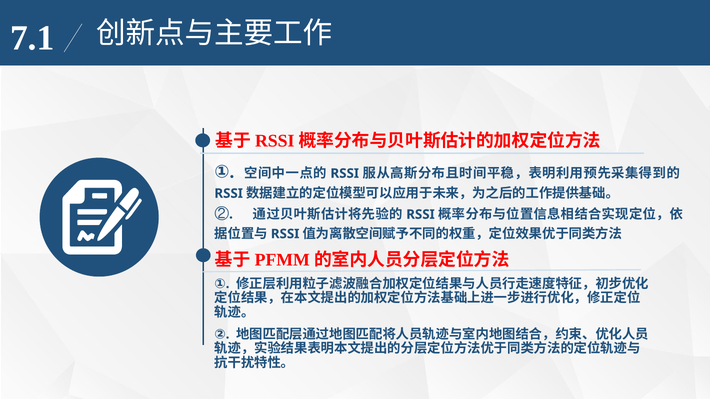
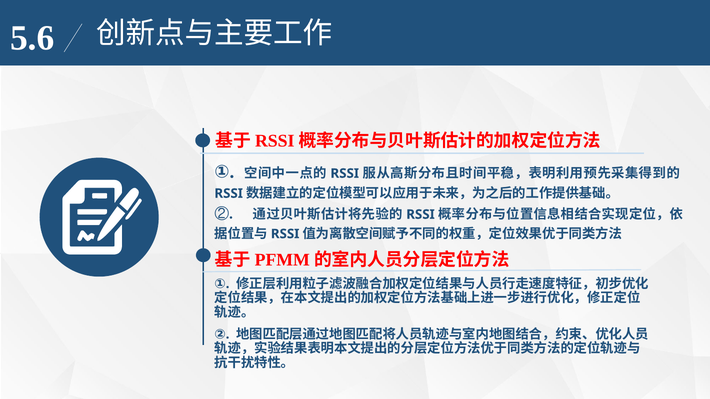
7.1: 7.1 -> 5.6
